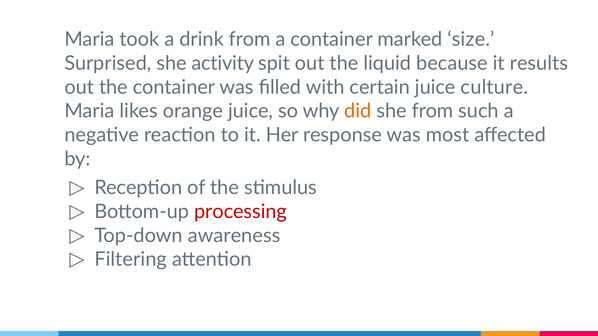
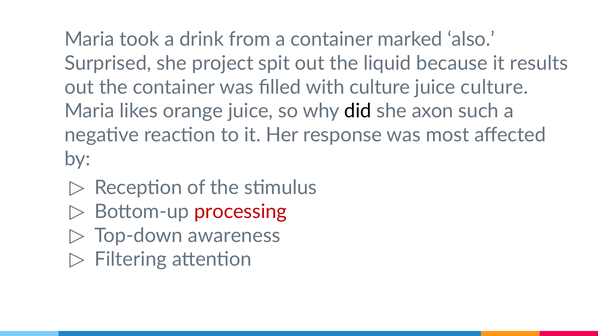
size: size -> also
activity: activity -> project
with certain: certain -> culture
did colour: orange -> black
she from: from -> axon
